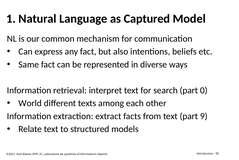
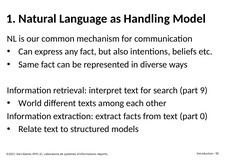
Captured: Captured -> Handling
0: 0 -> 9
9: 9 -> 0
